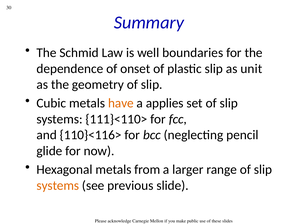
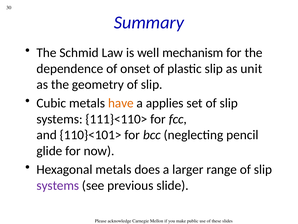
boundaries: boundaries -> mechanism
110}<116>: 110}<116> -> 110}<101>
from: from -> does
systems at (58, 185) colour: orange -> purple
